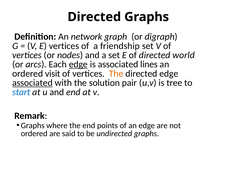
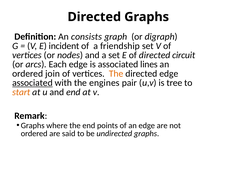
network: network -> consists
E vertices: vertices -> incident
world: world -> circuit
edge at (78, 64) underline: present -> none
visit: visit -> join
solution: solution -> engines
start colour: blue -> orange
